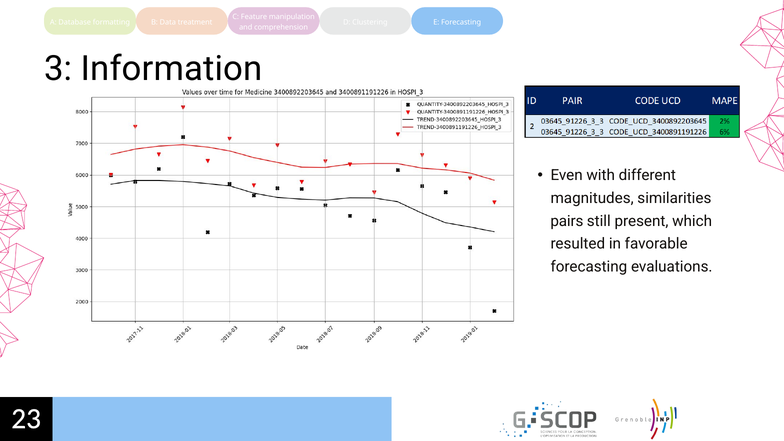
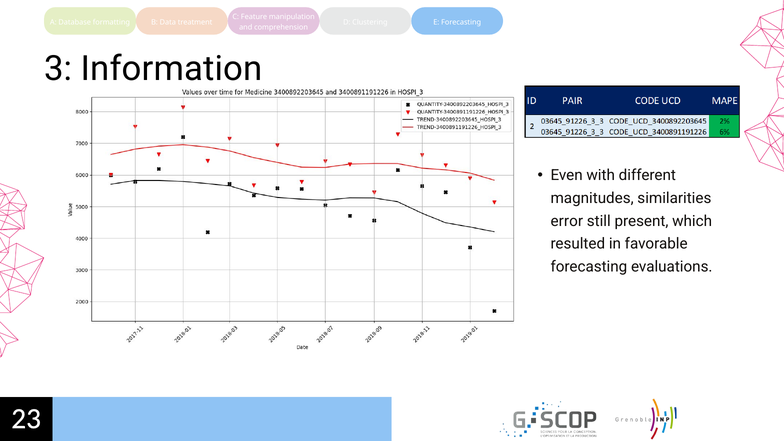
pairs: pairs -> error
